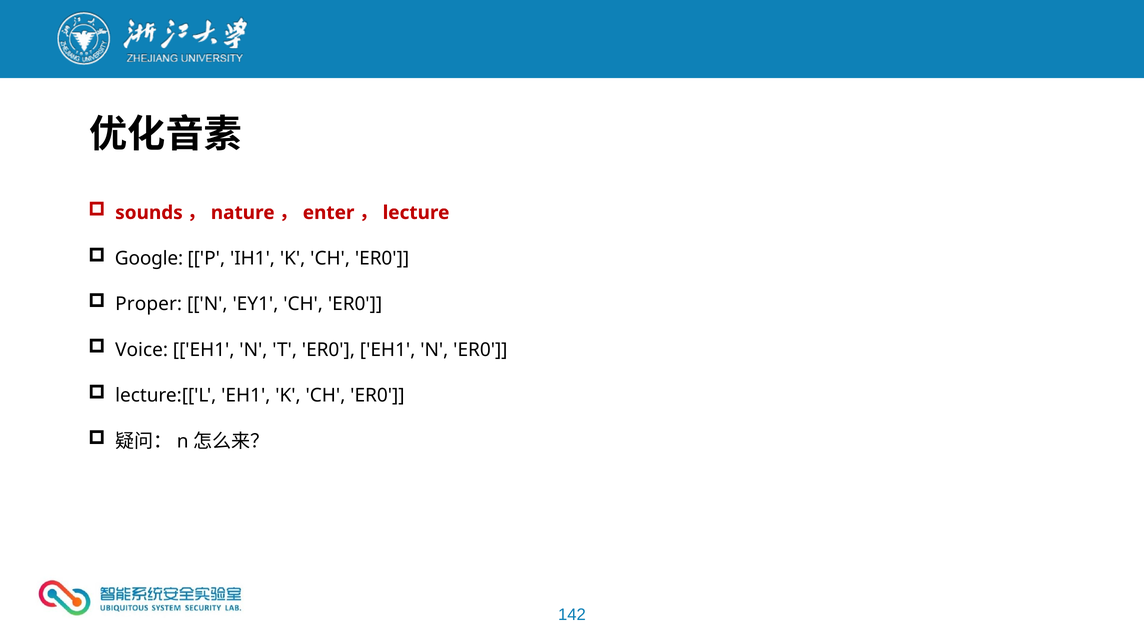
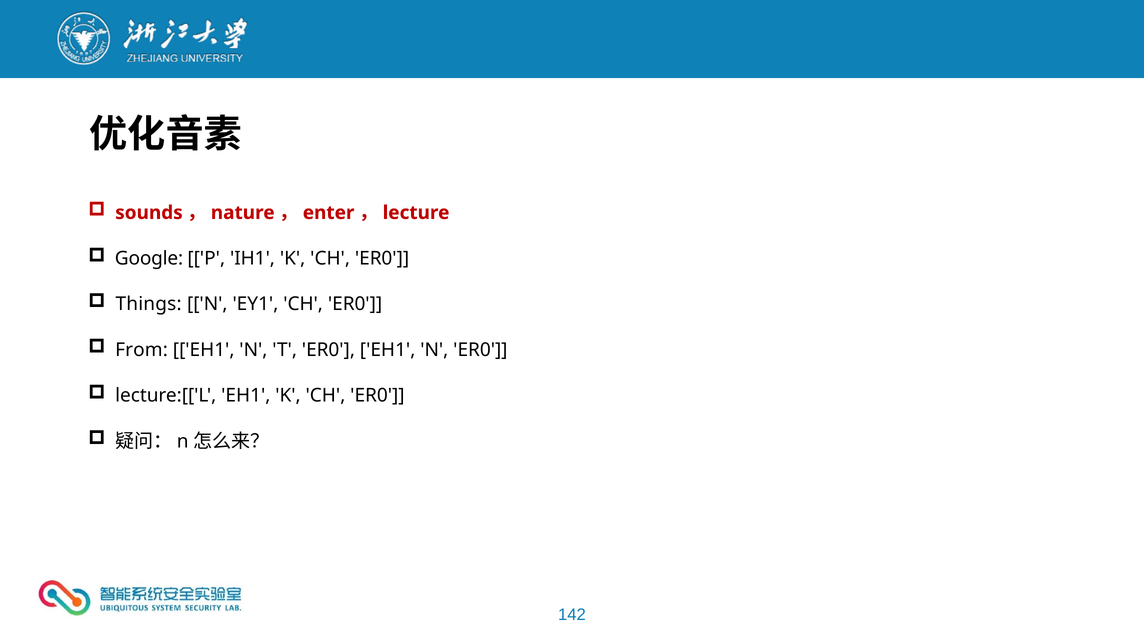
Proper: Proper -> Things
Voice: Voice -> From
